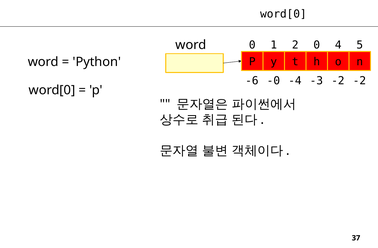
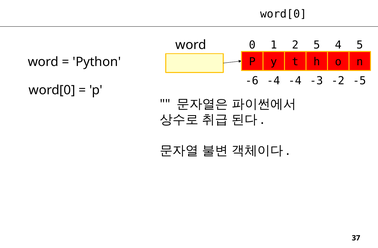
2 0: 0 -> 5
-6 -0: -0 -> -4
-2 -2: -2 -> -5
